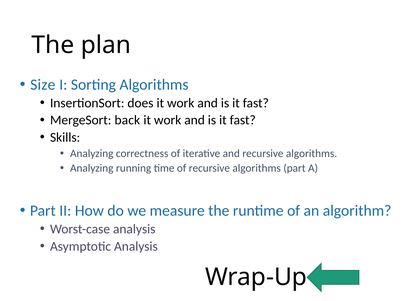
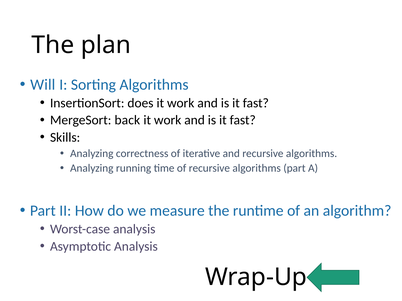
Size: Size -> Will
